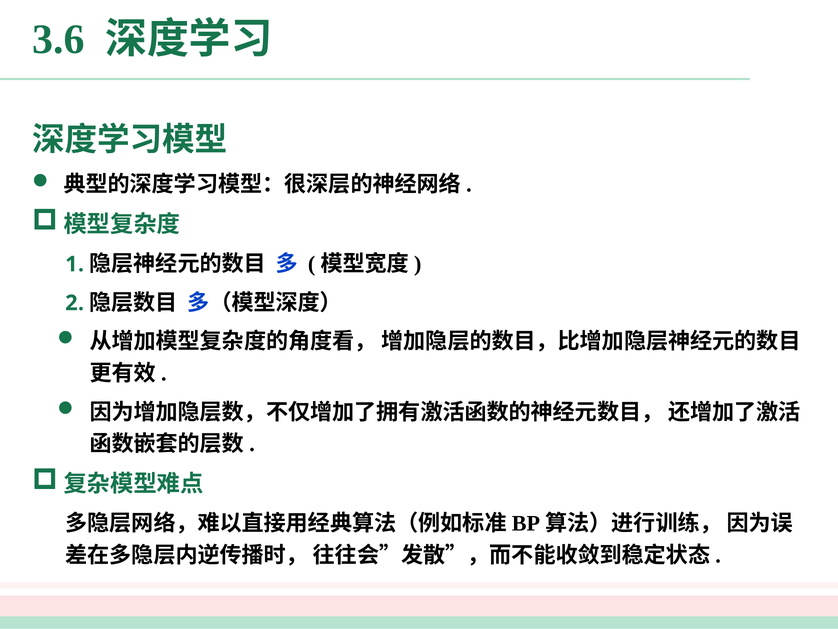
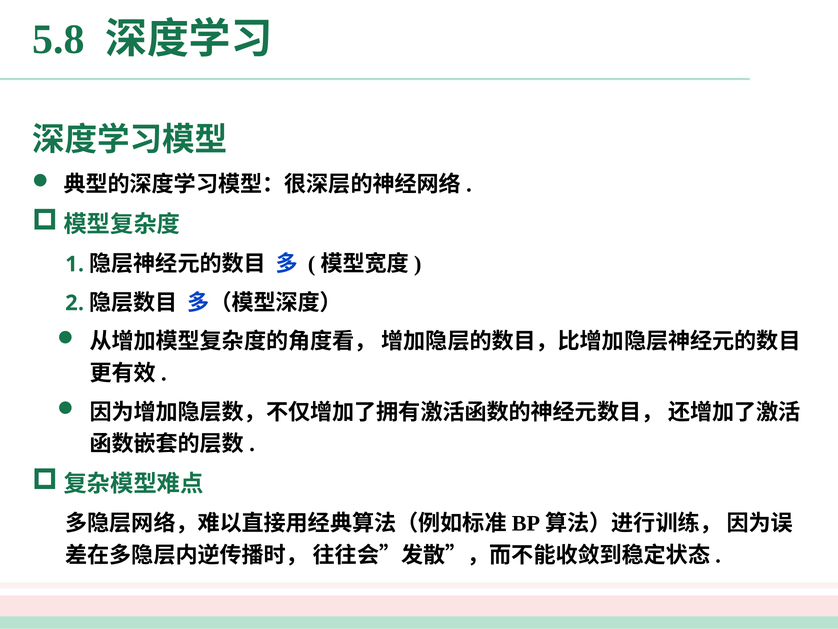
3.6: 3.6 -> 5.8
